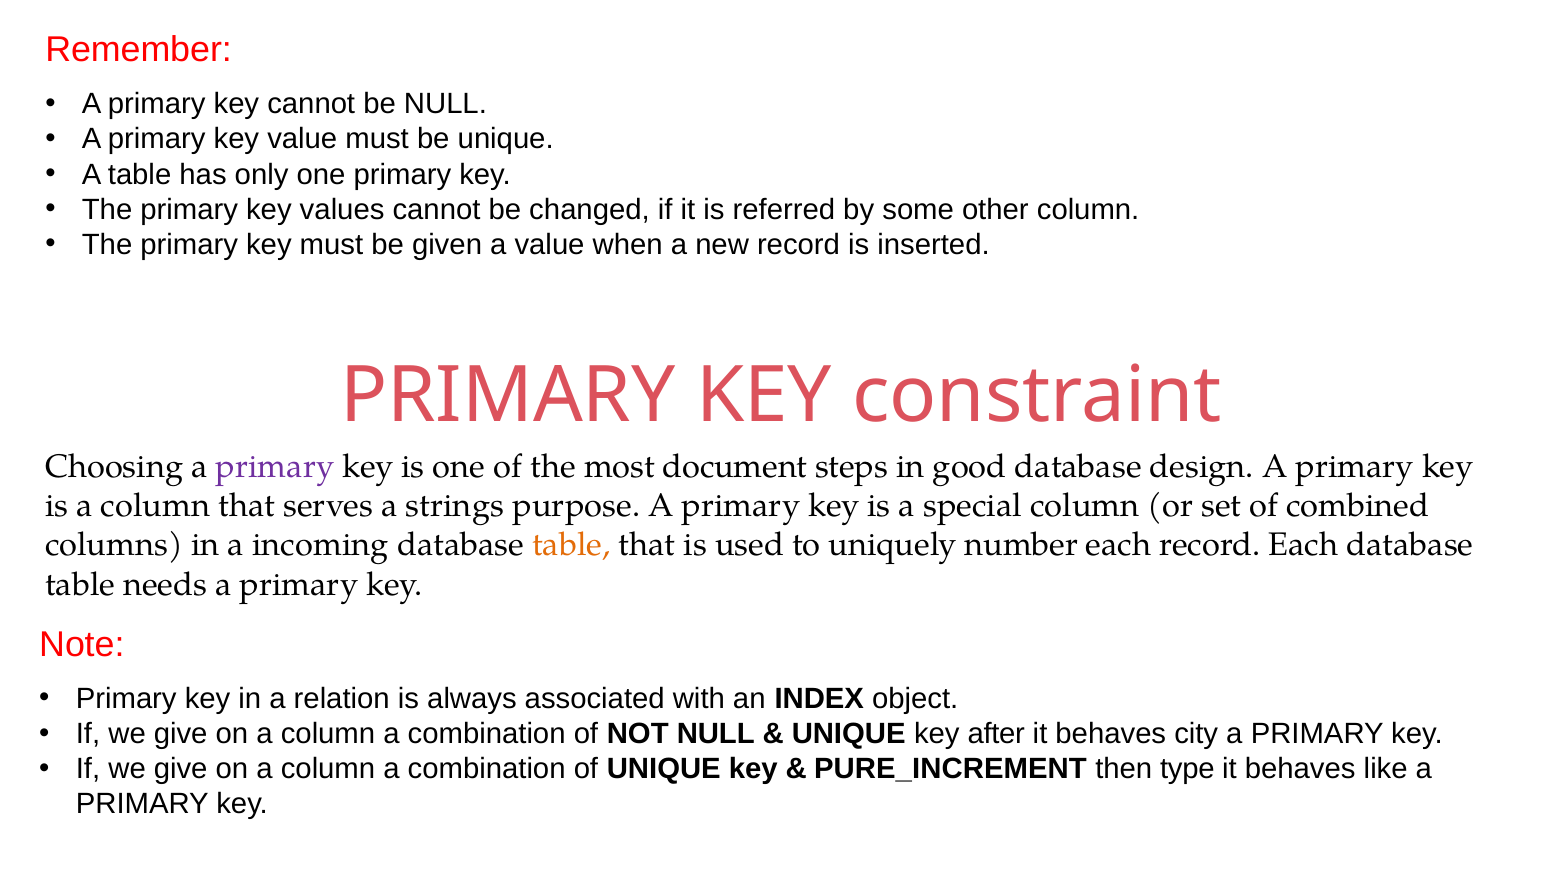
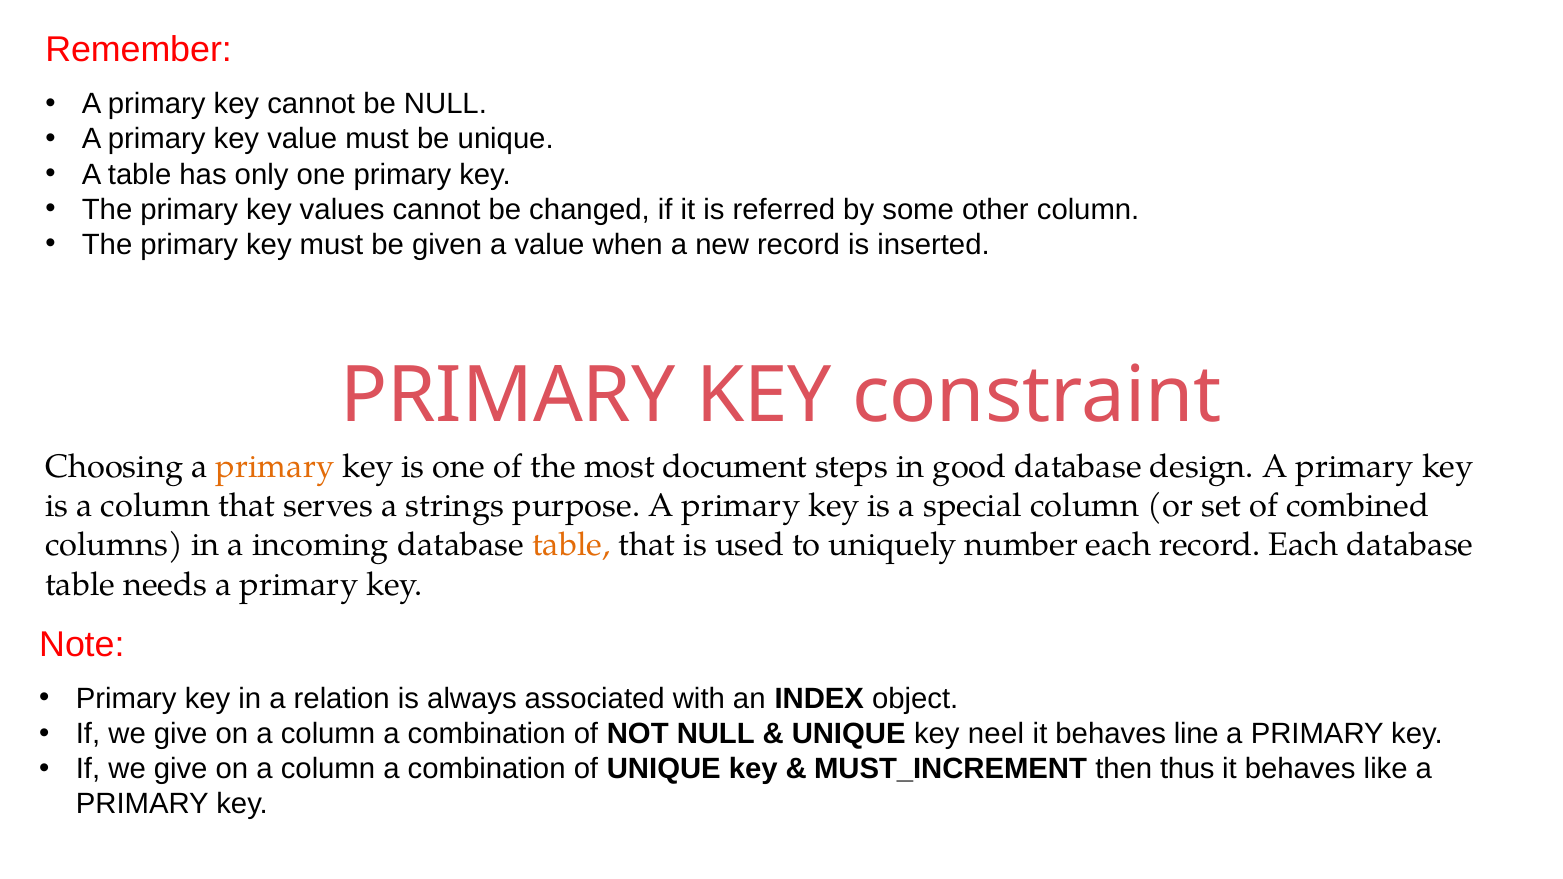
primary at (275, 467) colour: purple -> orange
after: after -> neel
city: city -> line
PURE_INCREMENT: PURE_INCREMENT -> MUST_INCREMENT
type: type -> thus
